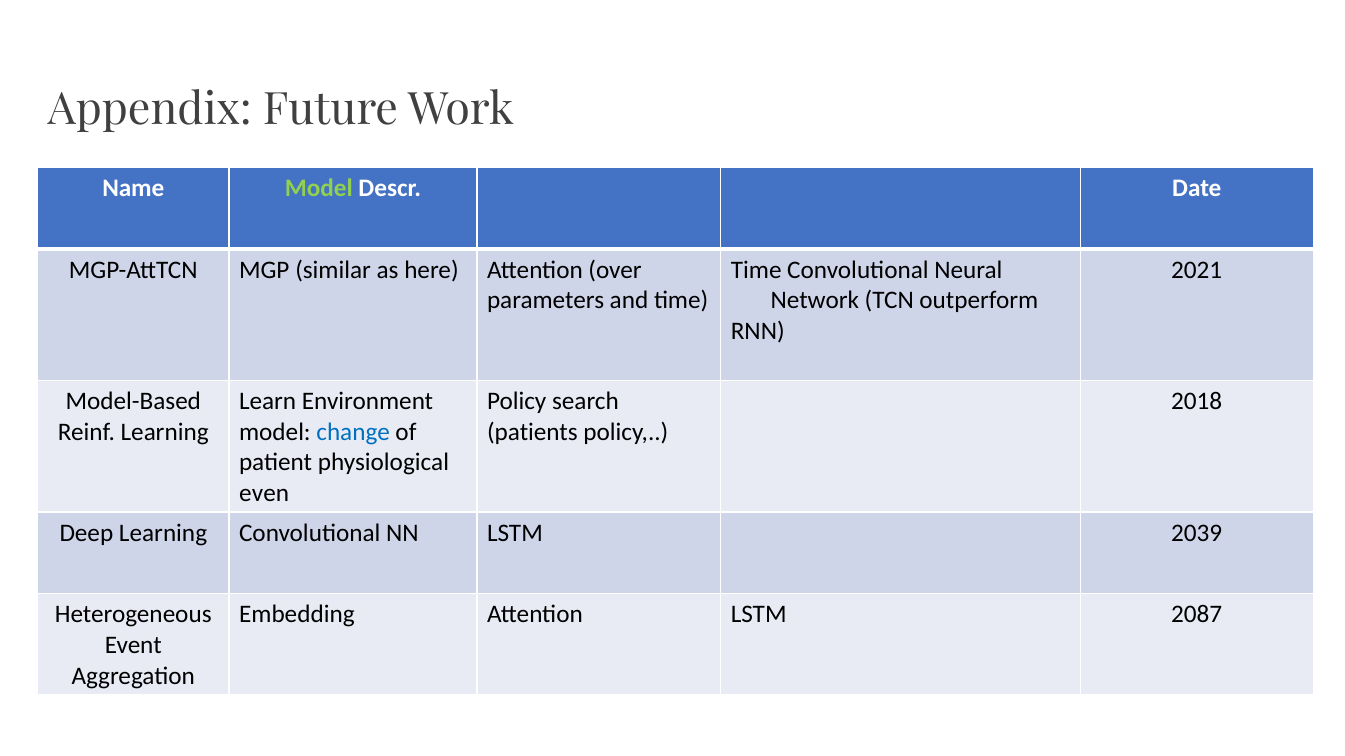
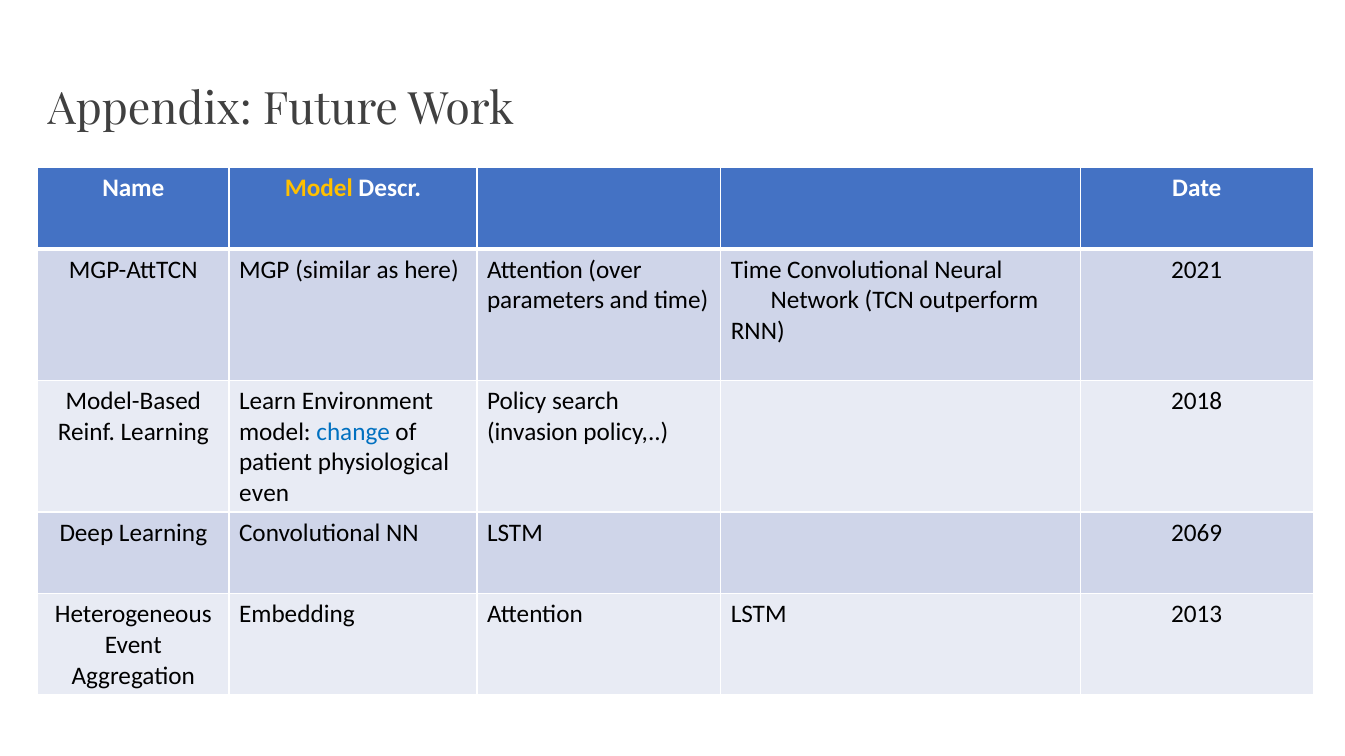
Model at (319, 189) colour: light green -> yellow
patients: patients -> invasion
2039: 2039 -> 2069
2087: 2087 -> 2013
